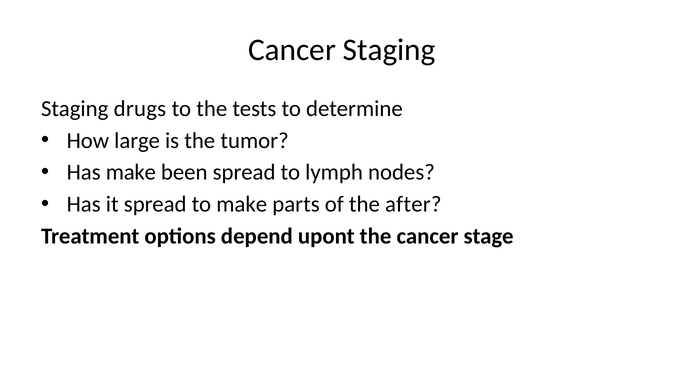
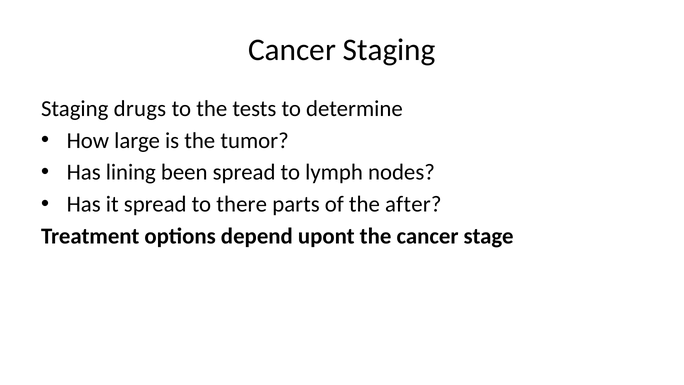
Has make: make -> lining
to make: make -> there
